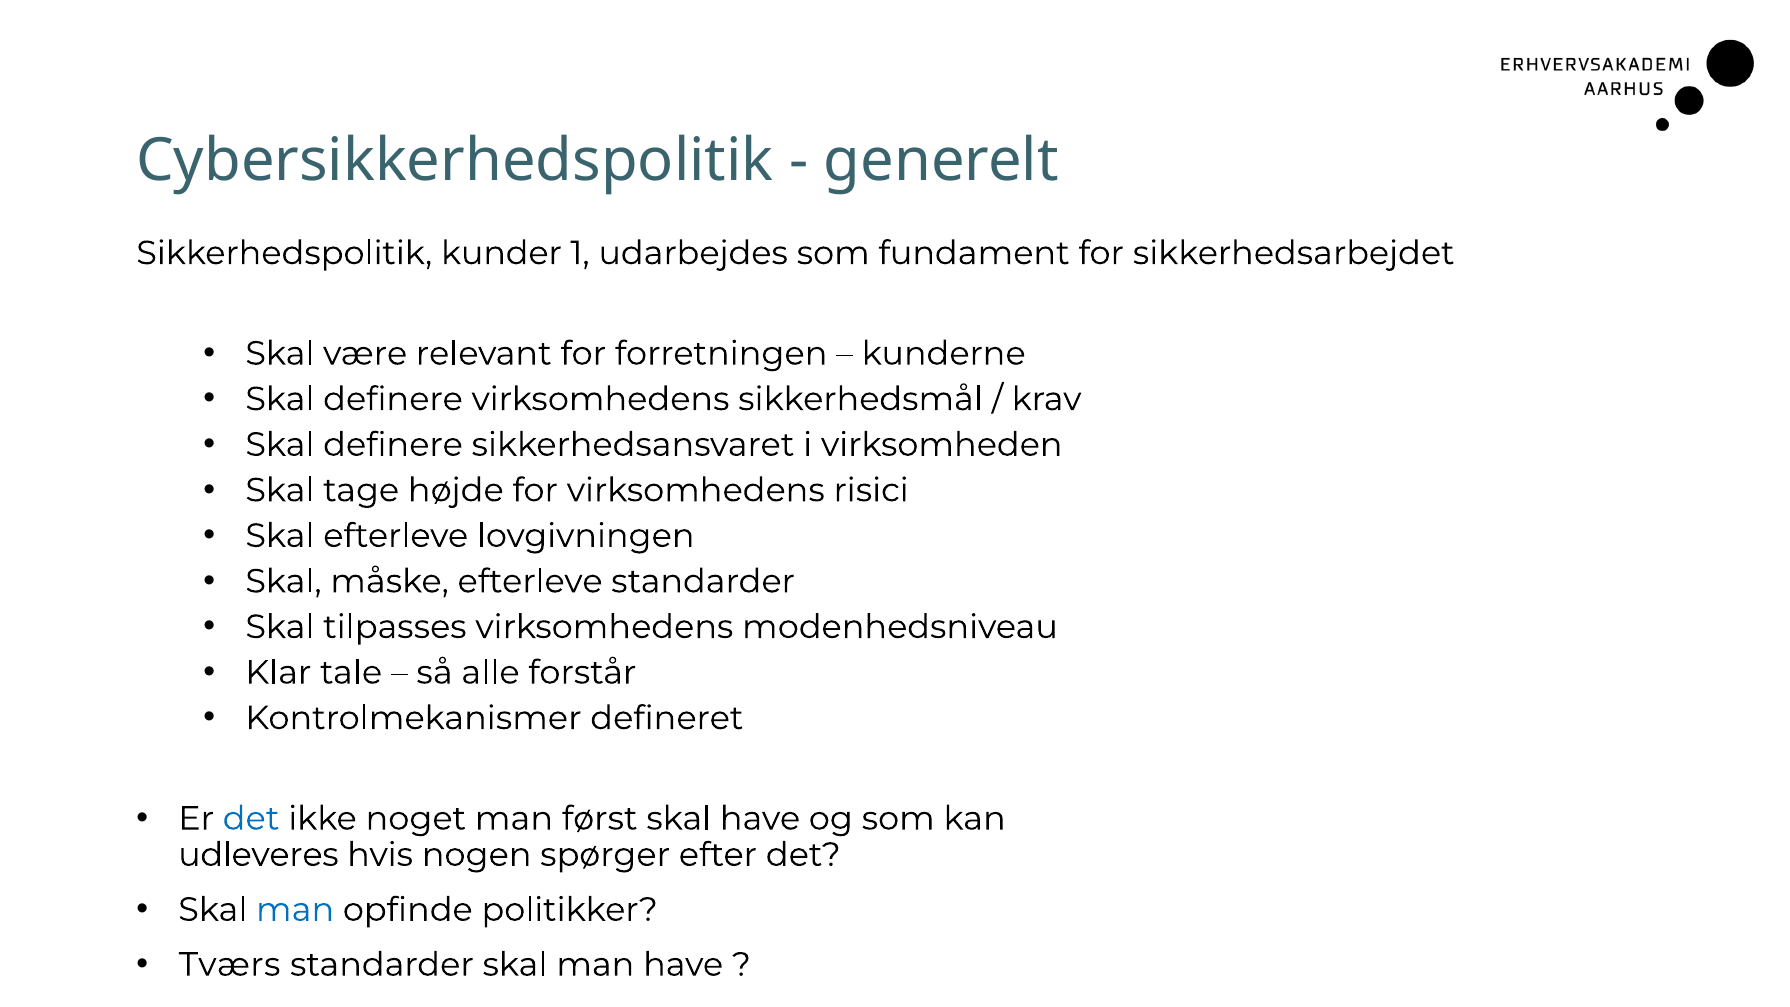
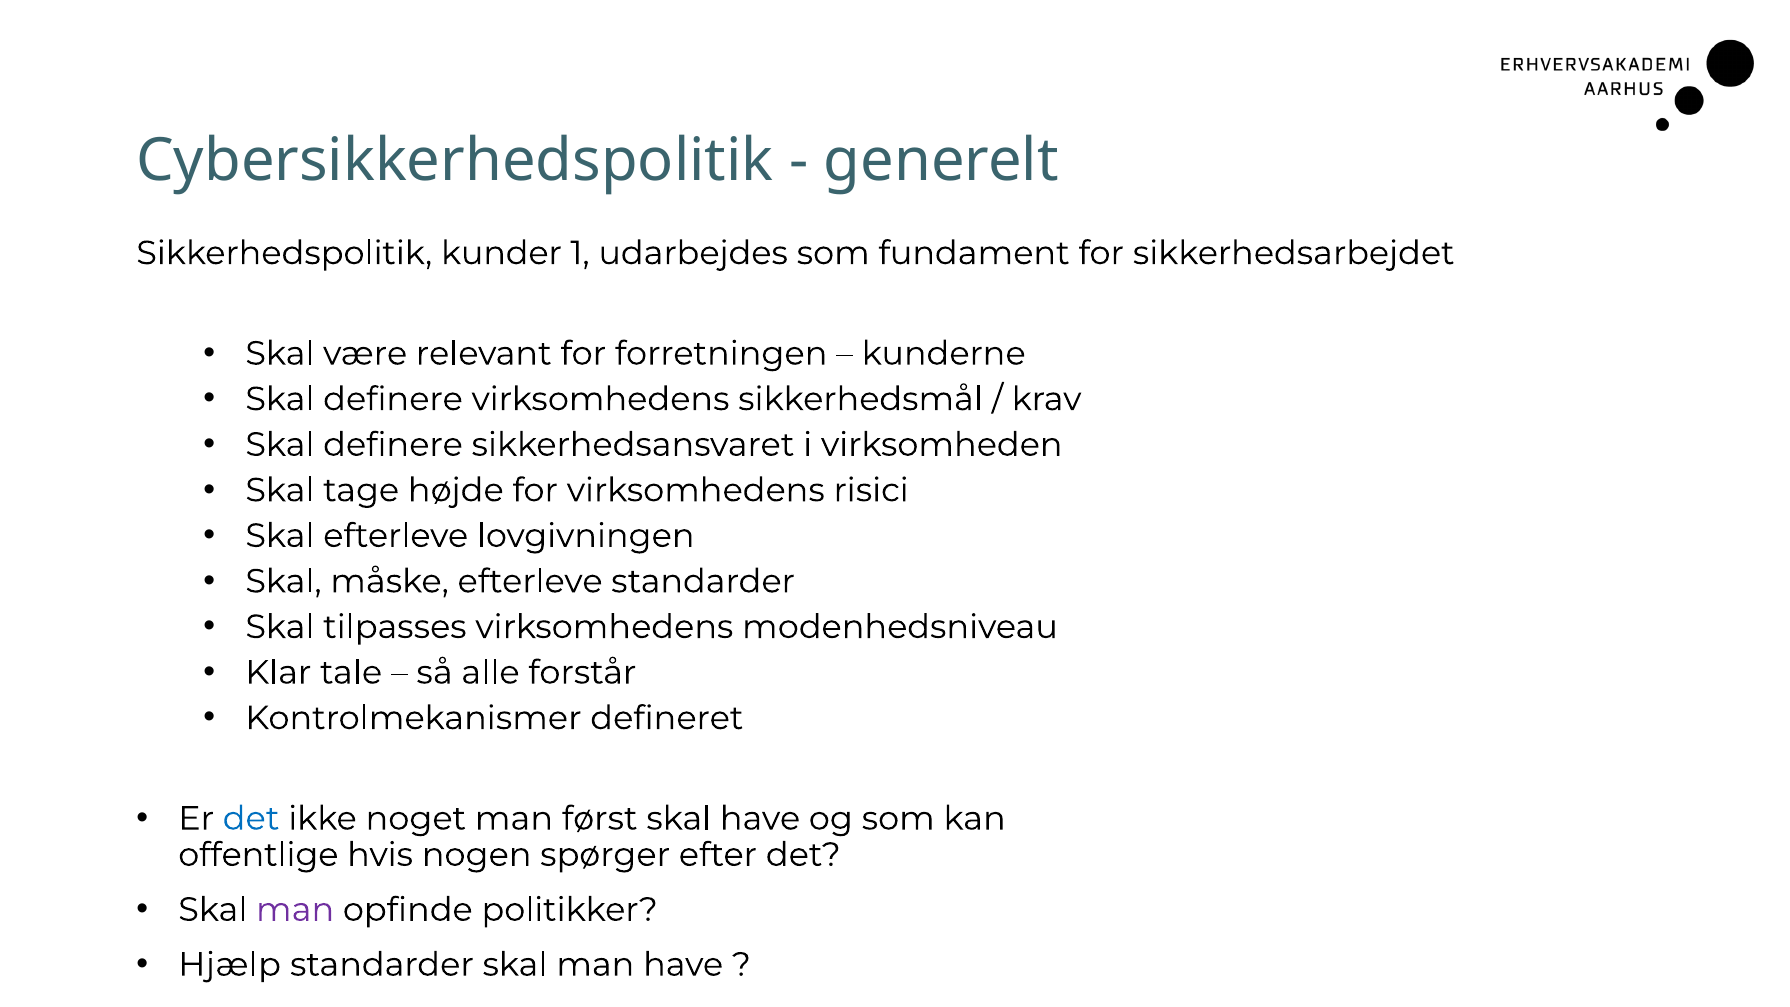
udleveres: udleveres -> offentlige
man at (295, 910) colour: blue -> purple
Tværs: Tværs -> Hjælp
